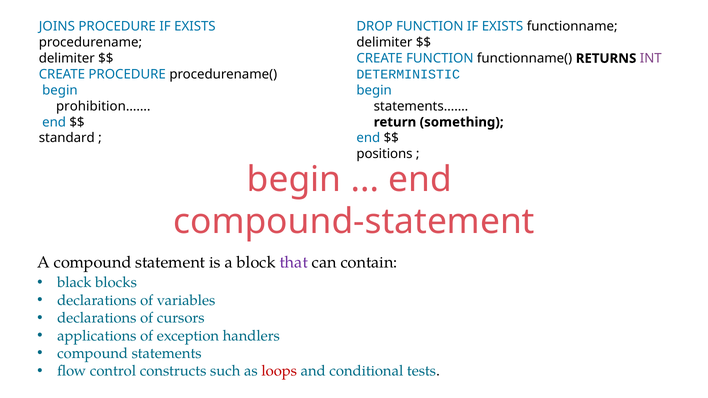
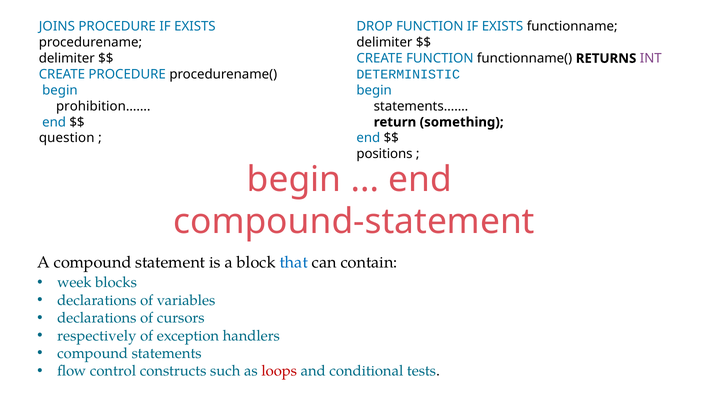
standard: standard -> question
that colour: purple -> blue
black: black -> week
applications: applications -> respectively
